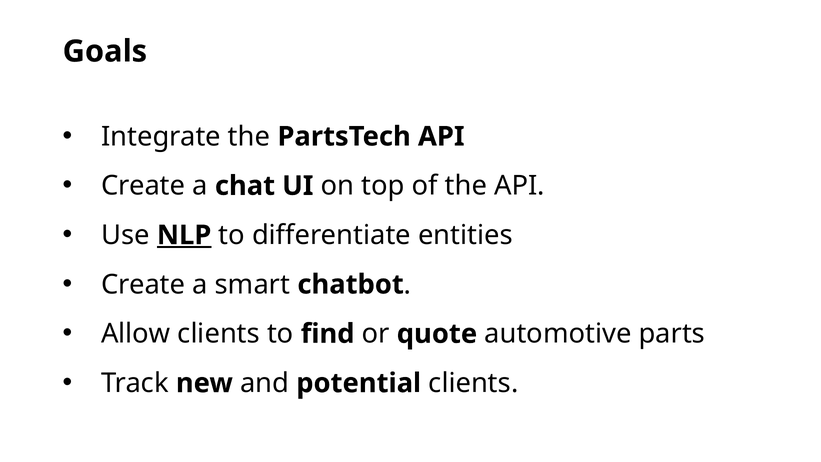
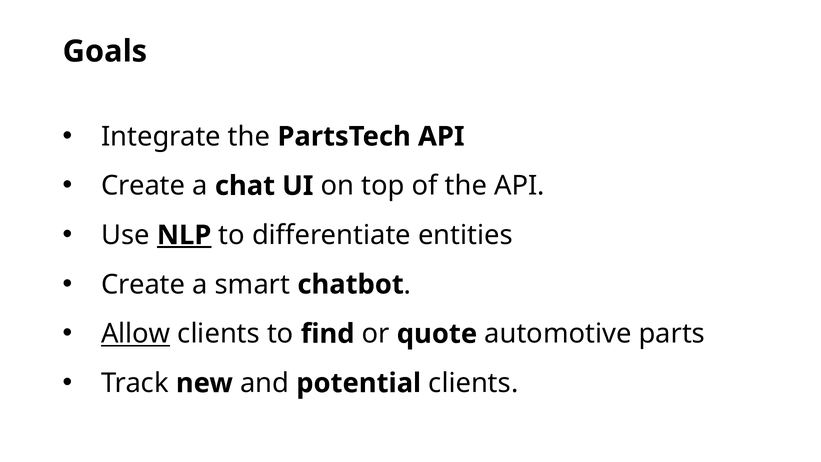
Allow underline: none -> present
